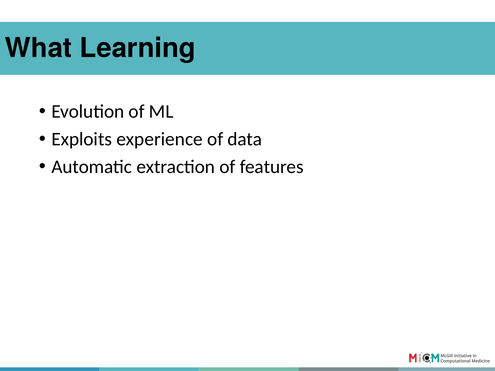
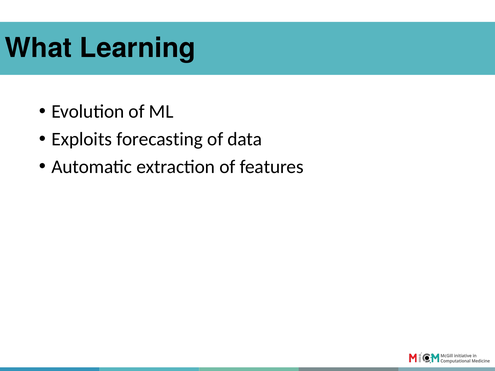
experience: experience -> forecasting
